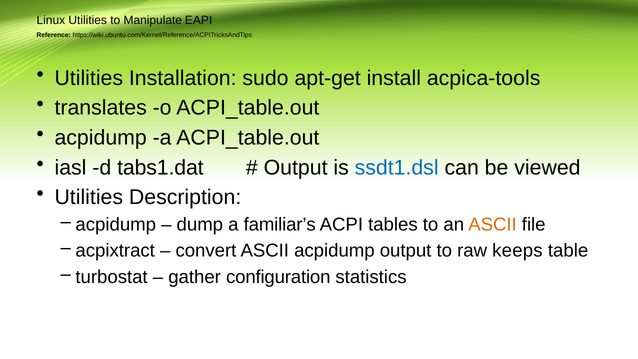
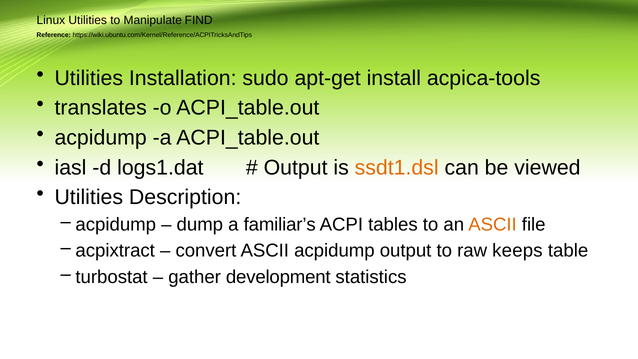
EAPI: EAPI -> FIND
tabs1.dat: tabs1.dat -> logs1.dat
ssdt1.dsl colour: blue -> orange
configuration: configuration -> development
